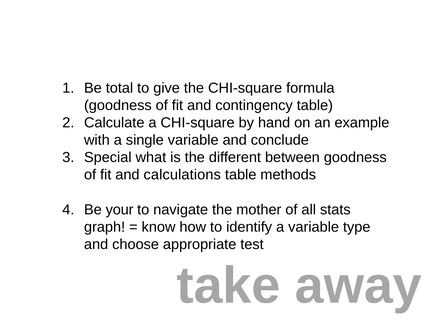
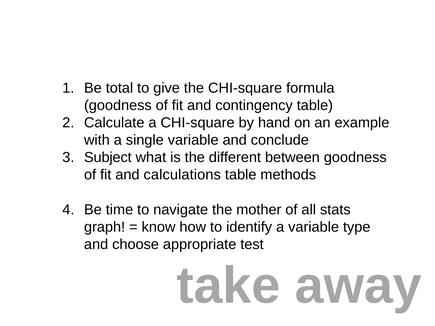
Special: Special -> Subject
your: your -> time
